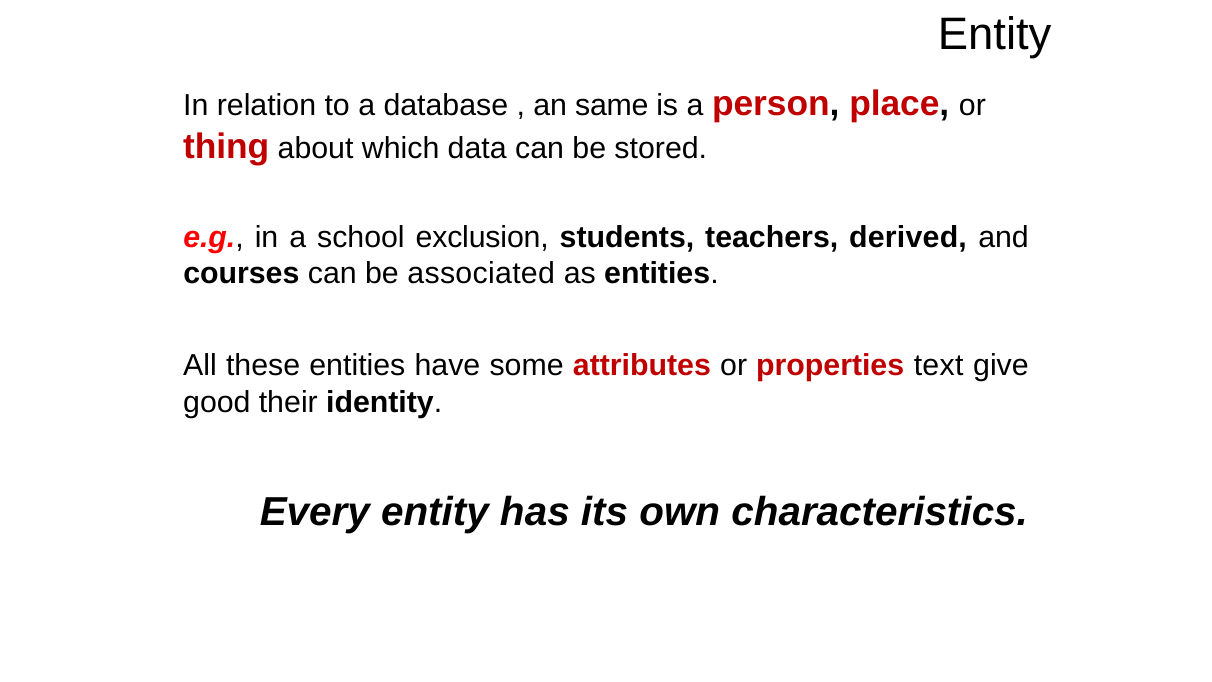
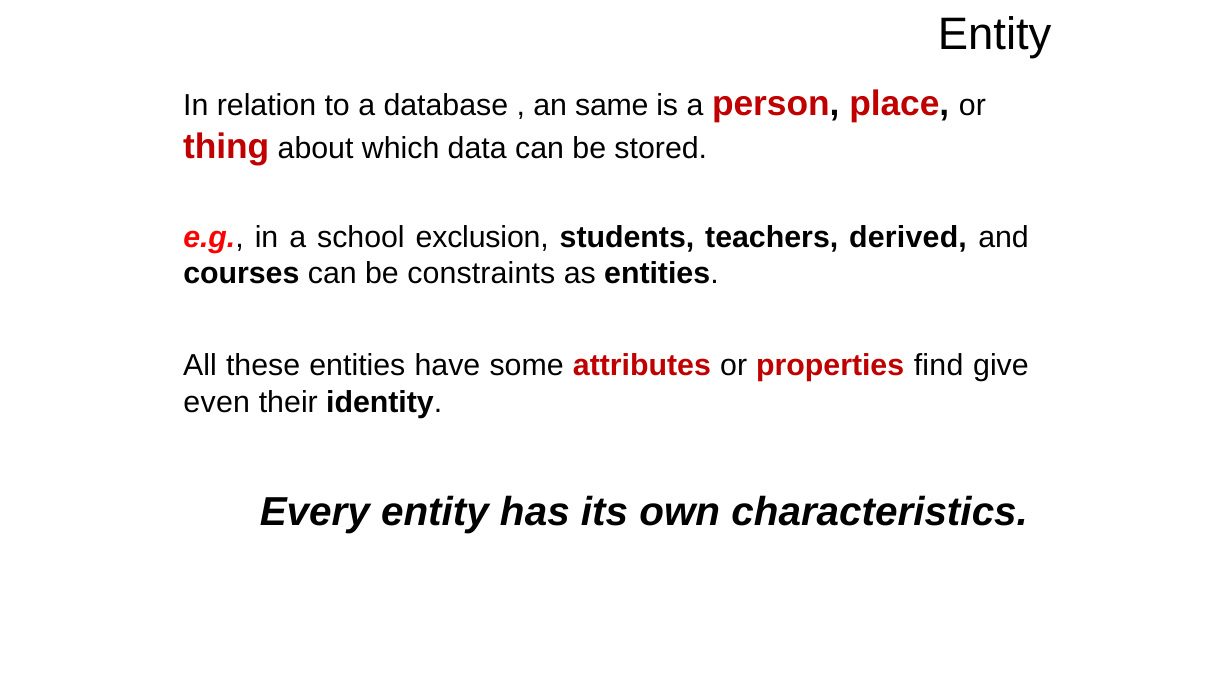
associated: associated -> constraints
text: text -> find
good: good -> even
